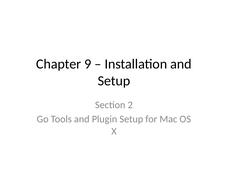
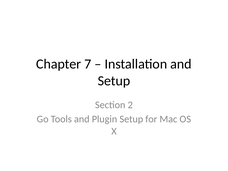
9: 9 -> 7
